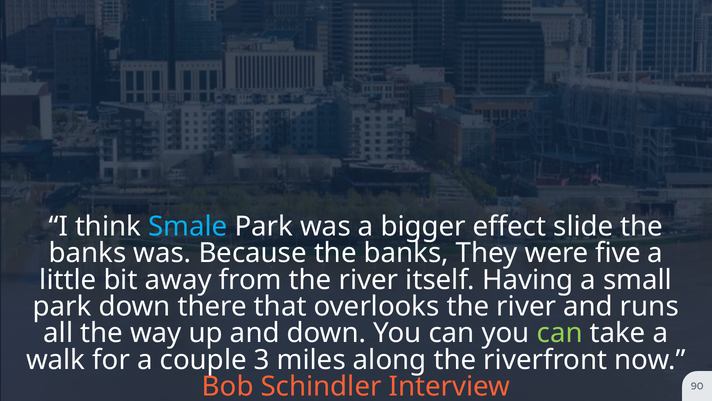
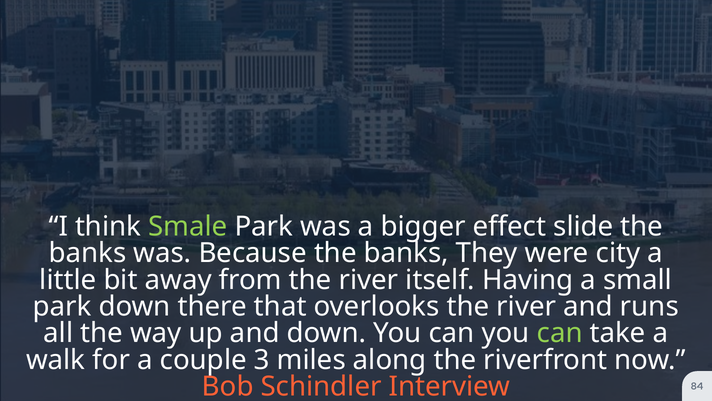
Smale colour: light blue -> light green
five: five -> city
90: 90 -> 84
